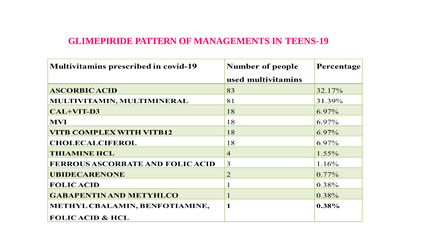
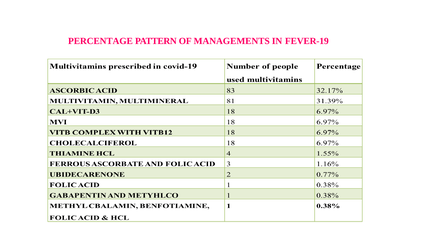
GLIMEPIRIDE: GLIMEPIRIDE -> PERCENTAGE
TEENS-19: TEENS-19 -> FEVER-19
